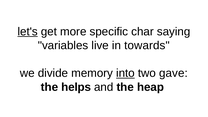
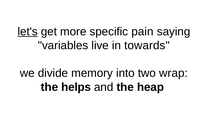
char: char -> pain
into underline: present -> none
gave: gave -> wrap
